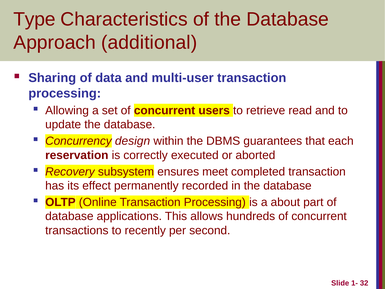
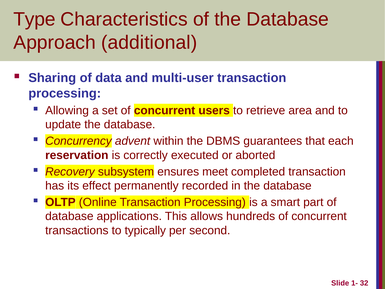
read: read -> area
design: design -> advent
about: about -> smart
recently: recently -> typically
